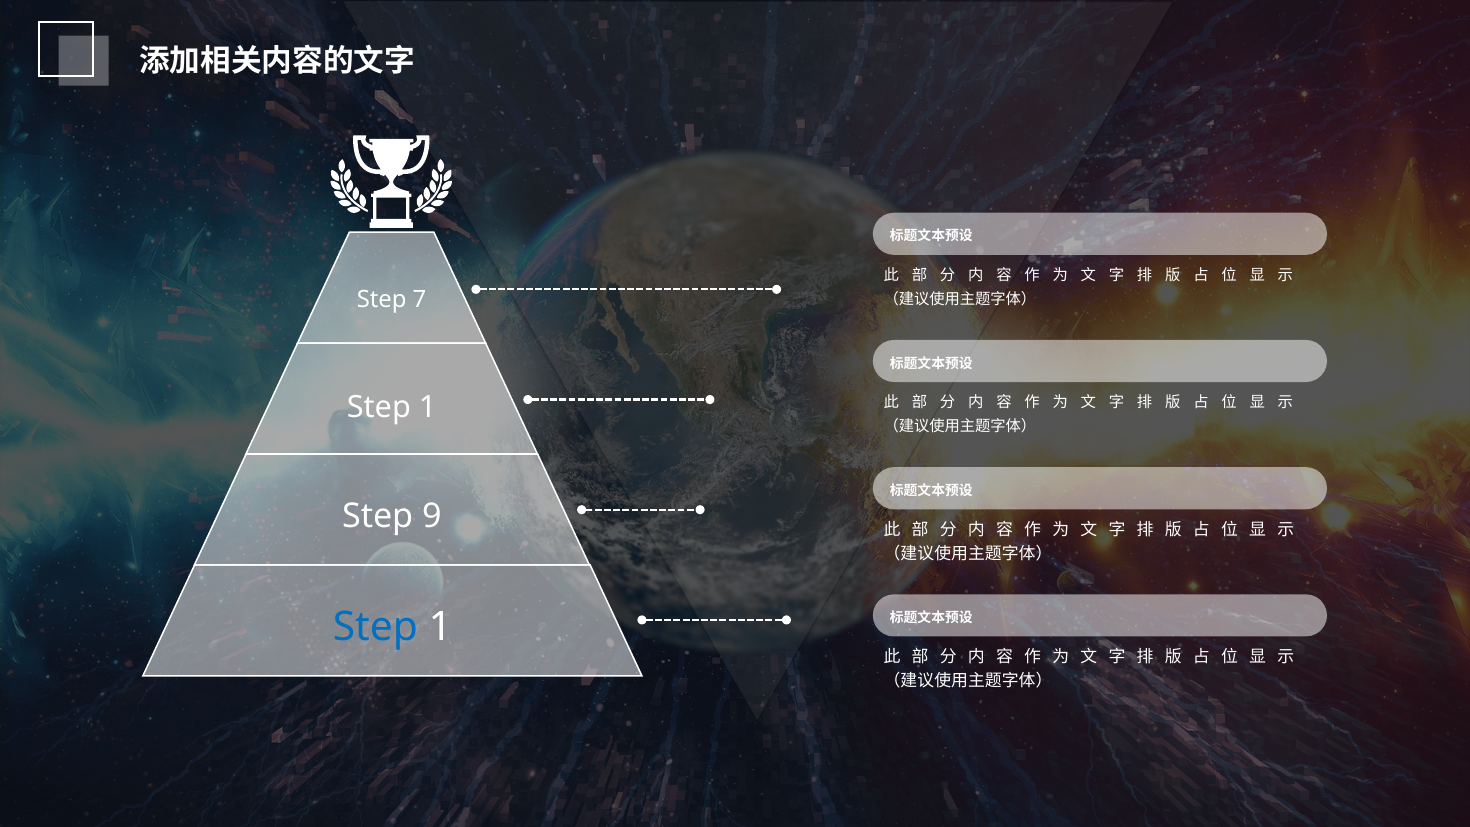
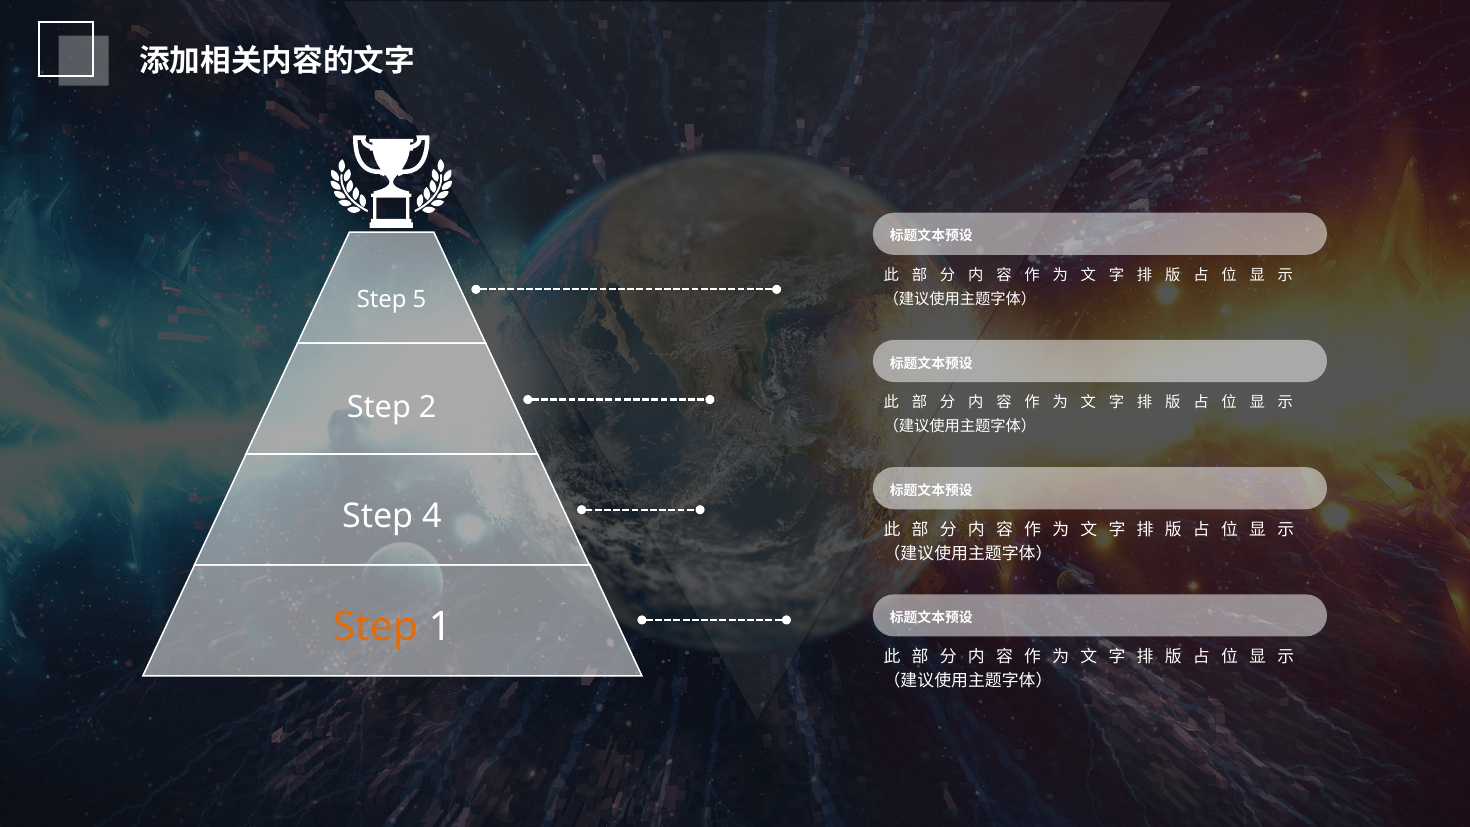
7: 7 -> 5
1 at (428, 407): 1 -> 2
9: 9 -> 4
Step at (375, 627) colour: blue -> orange
